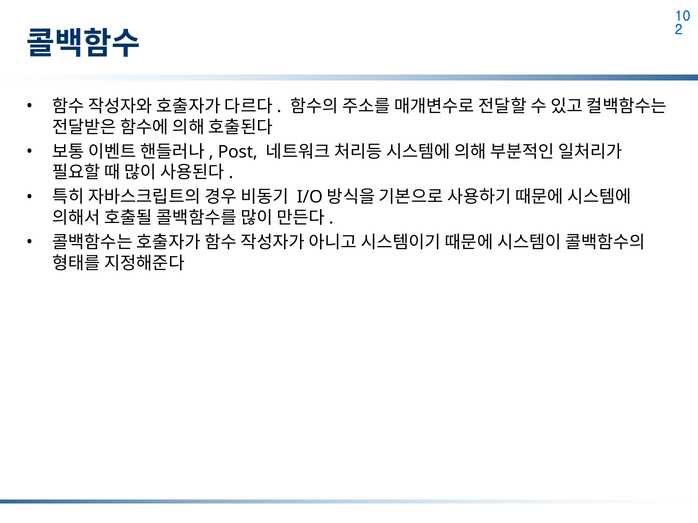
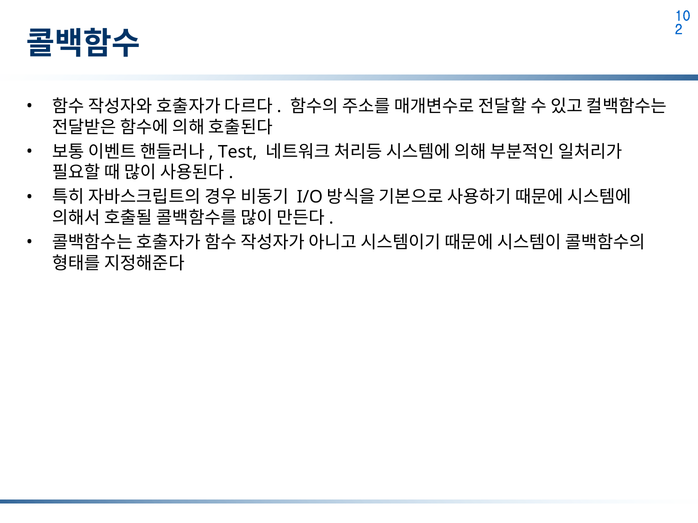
Post: Post -> Test
